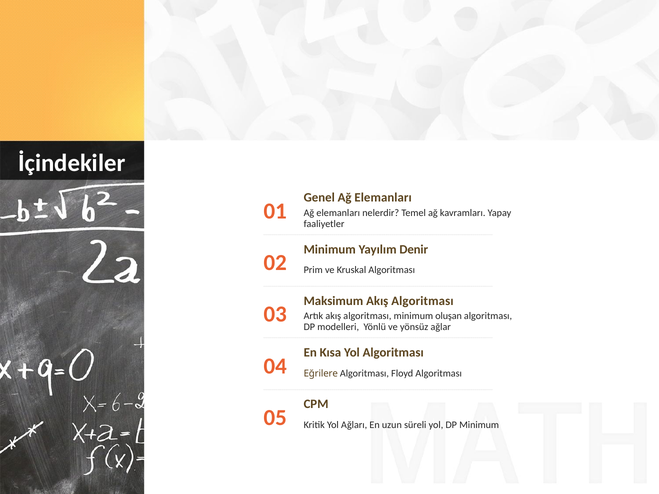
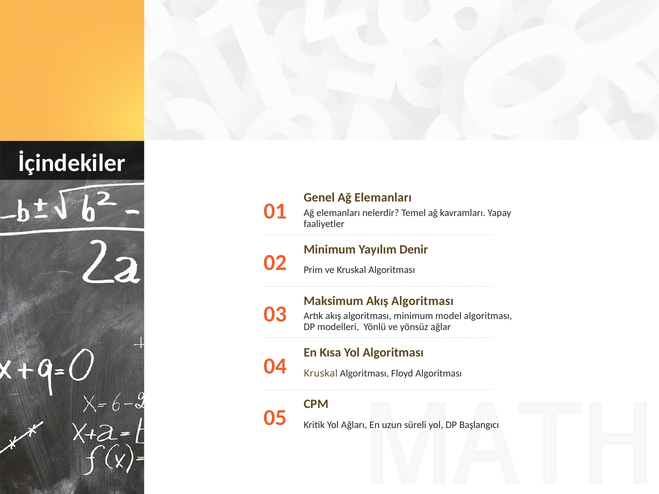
oluşan: oluşan -> model
Eğrilere at (321, 374): Eğrilere -> Kruskal
DP Minimum: Minimum -> Başlangıcı
